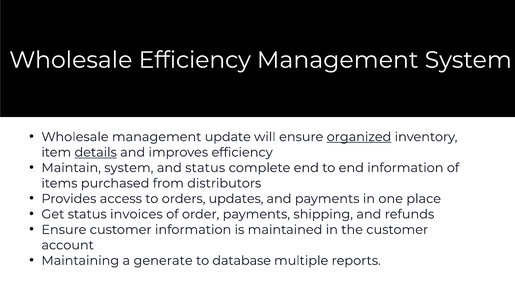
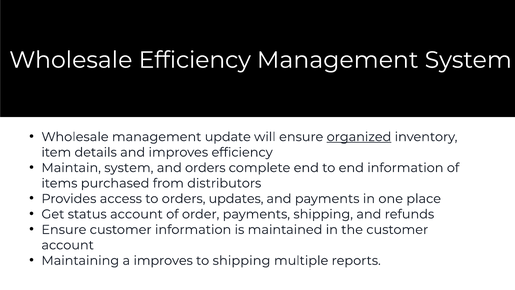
details underline: present -> none
and status: status -> orders
status invoices: invoices -> account
a generate: generate -> improves
to database: database -> shipping
